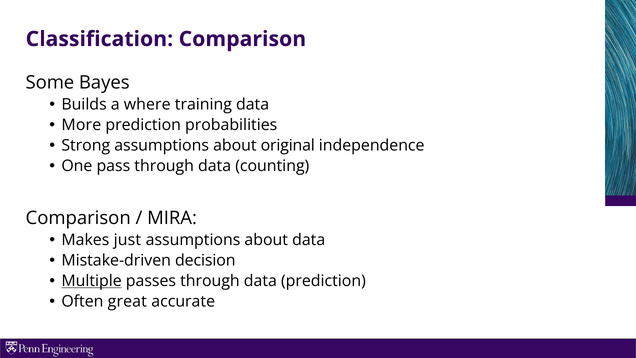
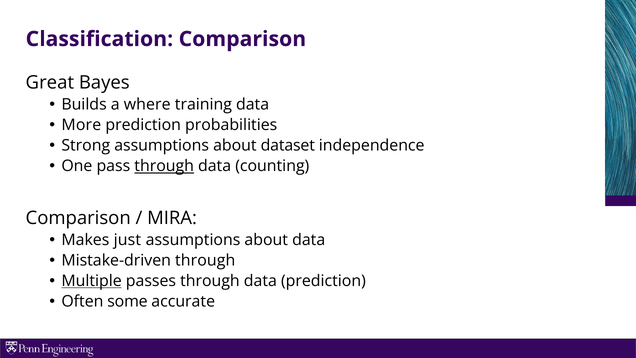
Some: Some -> Great
original: original -> dataset
through at (164, 166) underline: none -> present
Mistake-driven decision: decision -> through
great: great -> some
